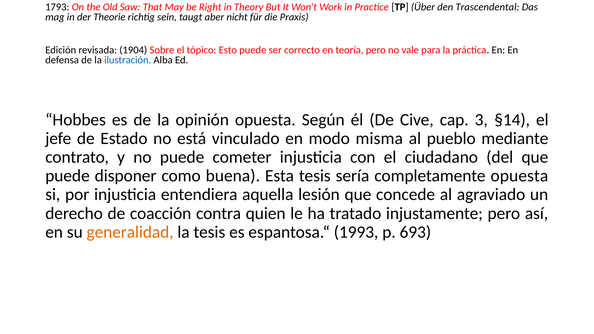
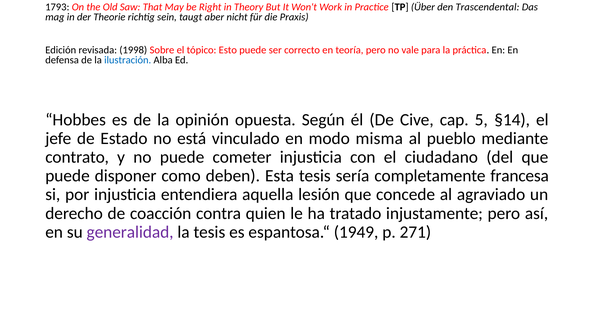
1904: 1904 -> 1998
3: 3 -> 5
buena: buena -> deben
completamente opuesta: opuesta -> francesa
generalidad colour: orange -> purple
1993: 1993 -> 1949
693: 693 -> 271
